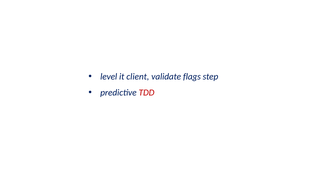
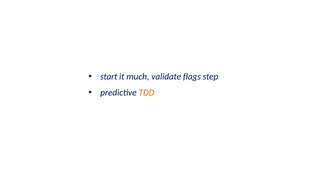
level: level -> start
client: client -> much
TDD colour: red -> orange
